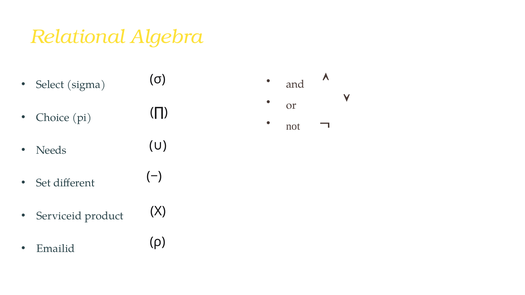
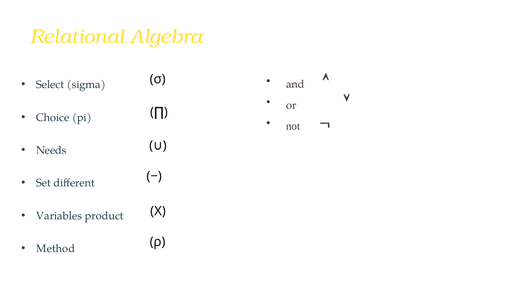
Serviceid: Serviceid -> Variables
Emailid: Emailid -> Method
